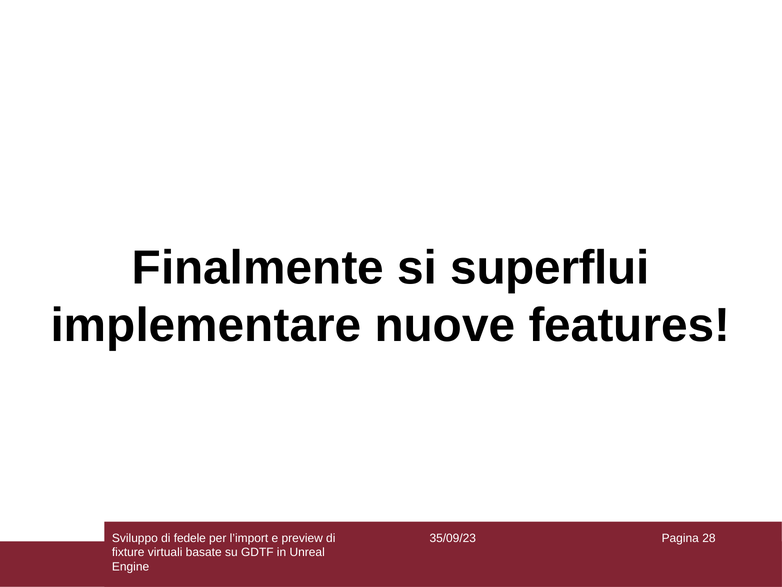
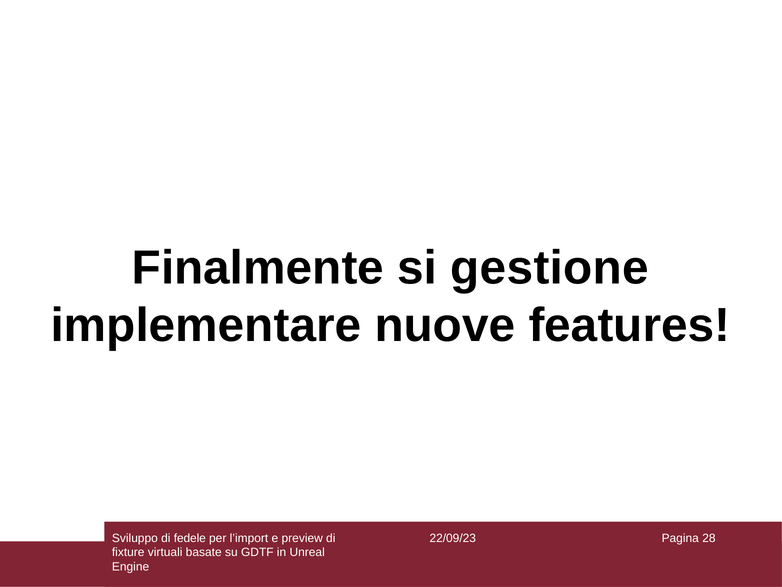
superflui: superflui -> gestione
35/09/23: 35/09/23 -> 22/09/23
